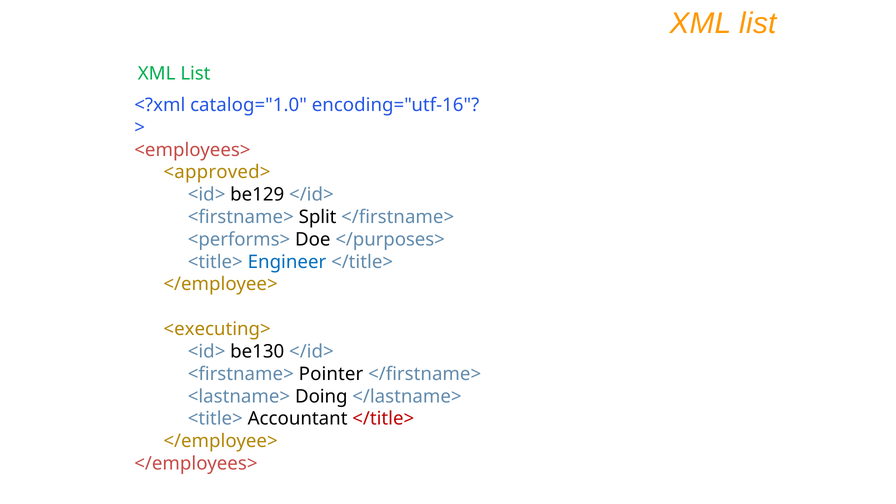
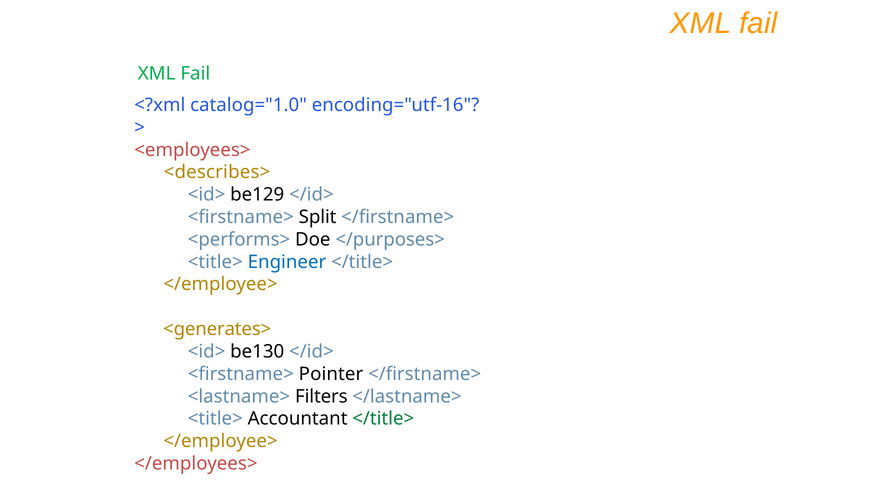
list at (758, 23): list -> fail
List at (195, 74): List -> Fail
<approved>: <approved> -> <describes>
<executing>: <executing> -> <generates>
Doing: Doing -> Filters
</title> at (383, 419) colour: red -> green
